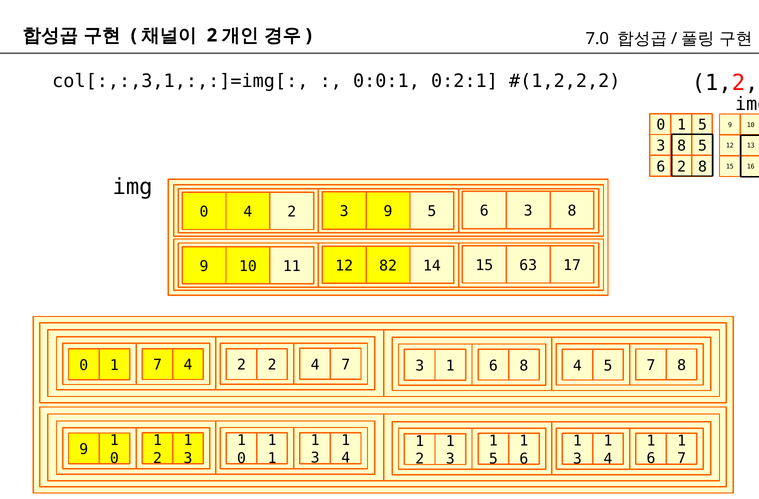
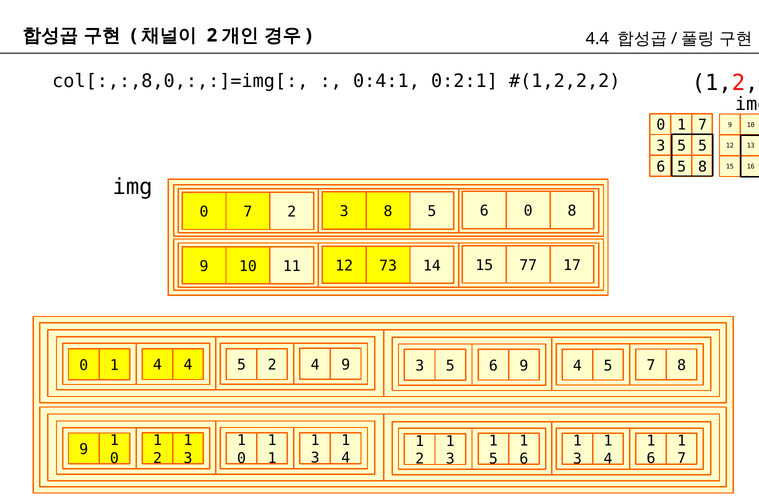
7.0: 7.0 -> 4.4
col[:,:,3,1,:,:]=img[: col[:,:,3,1,:,:]=img[ -> col[:,:,8,0,:,:]=img[
0:0:1: 0:0:1 -> 0:4:1
0 1 5: 5 -> 7
8 at (682, 146): 8 -> 5
6 2: 2 -> 5
0 4: 4 -> 7
3 9: 9 -> 8
6 3: 3 -> 0
82: 82 -> 73
63: 63 -> 77
0 1 7: 7 -> 4
2 at (241, 365): 2 -> 5
4 7: 7 -> 9
1 at (450, 365): 1 -> 5
6 8: 8 -> 9
